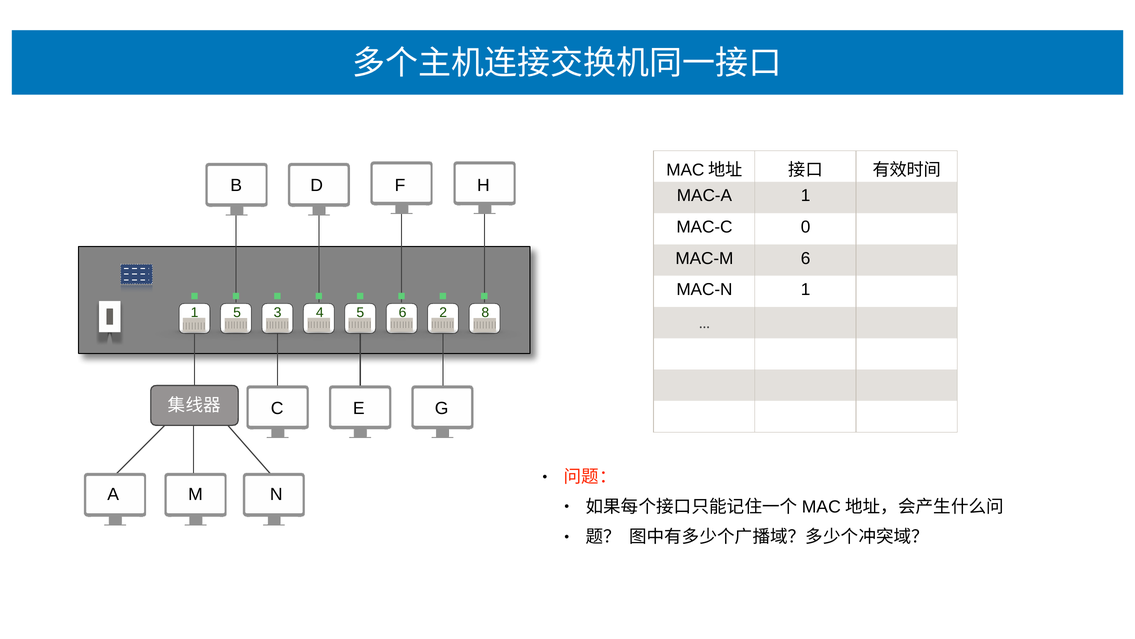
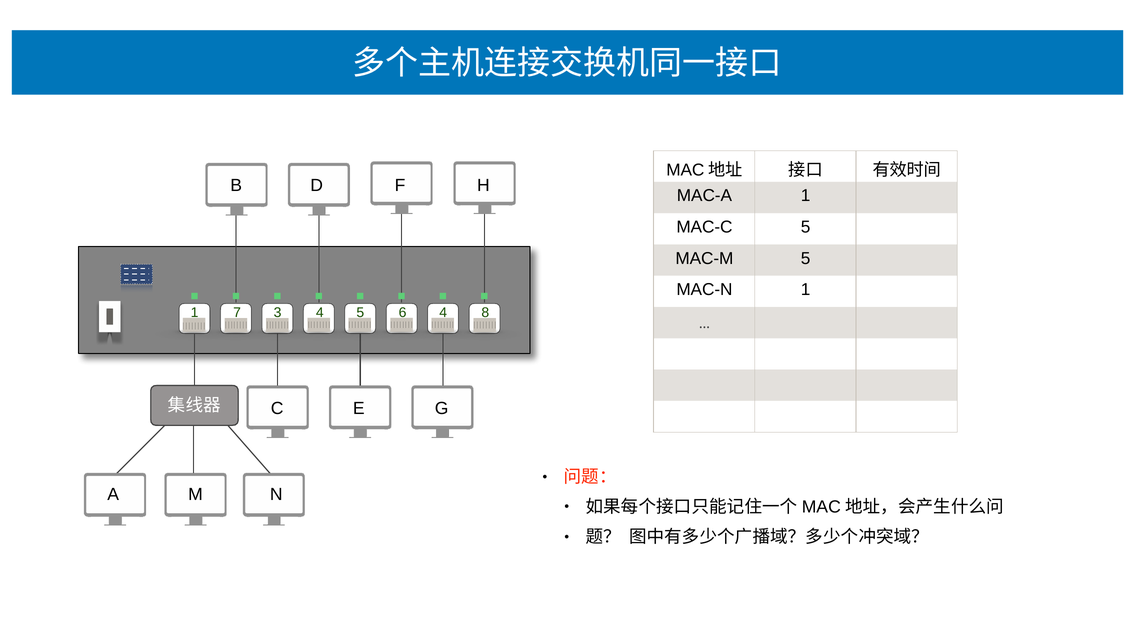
MAC-C 0: 0 -> 5
MAC-M 6: 6 -> 5
1 5: 5 -> 7
6 2: 2 -> 4
